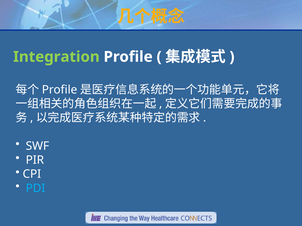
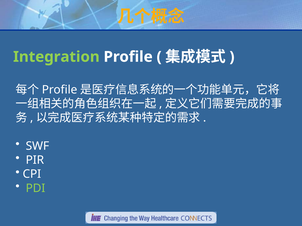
PDI colour: light blue -> light green
